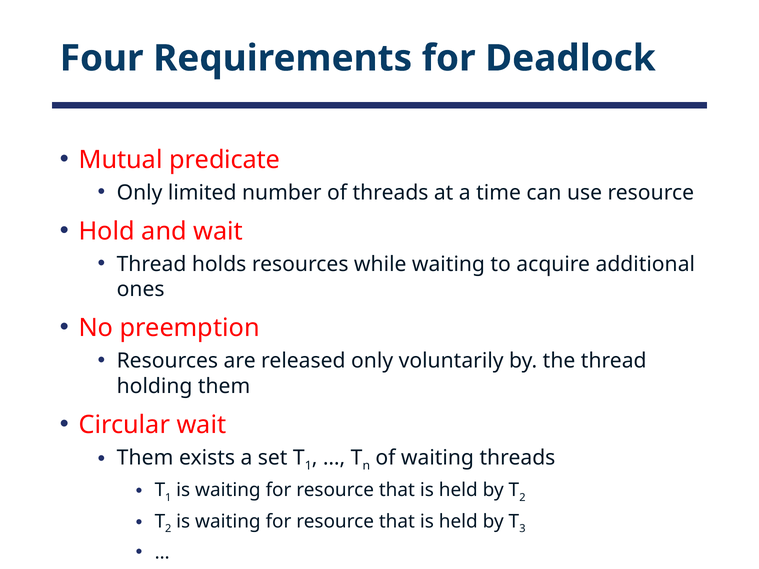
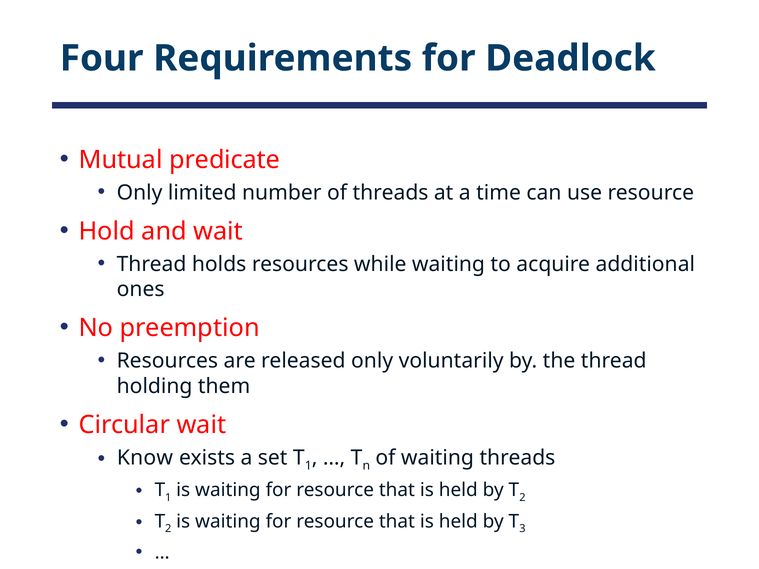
Them at (145, 458): Them -> Know
